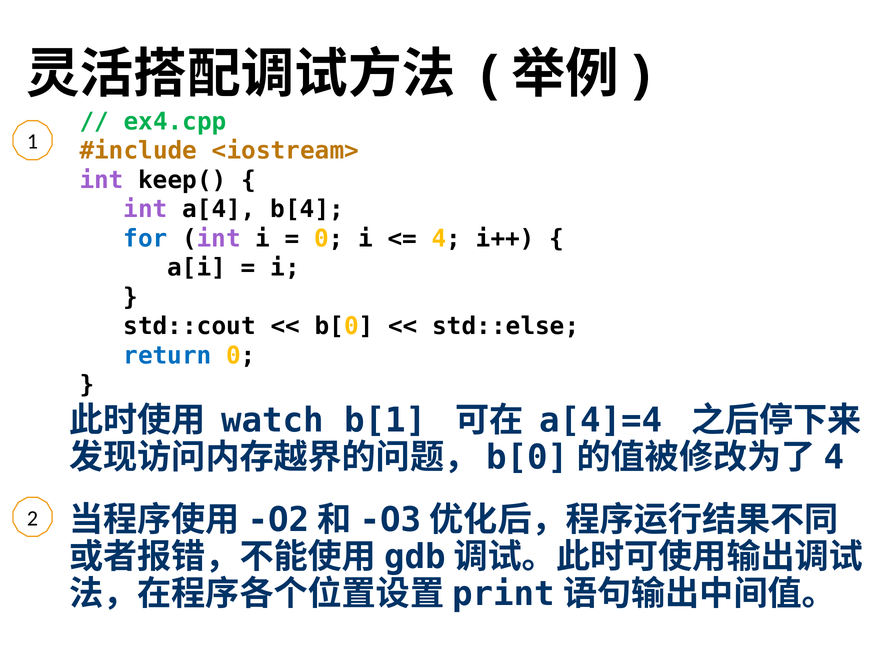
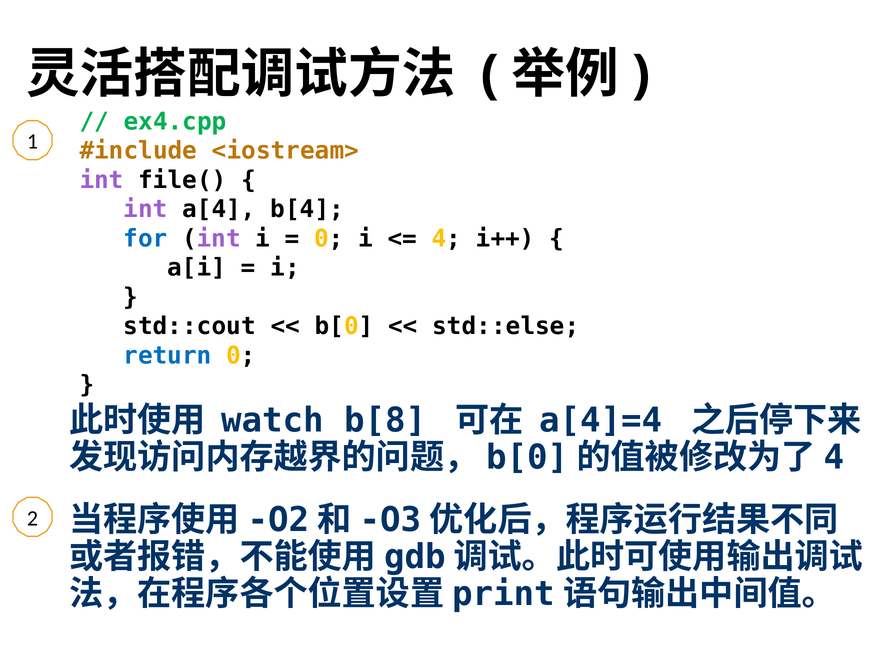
keep(: keep( -> file(
b[1: b[1 -> b[8
